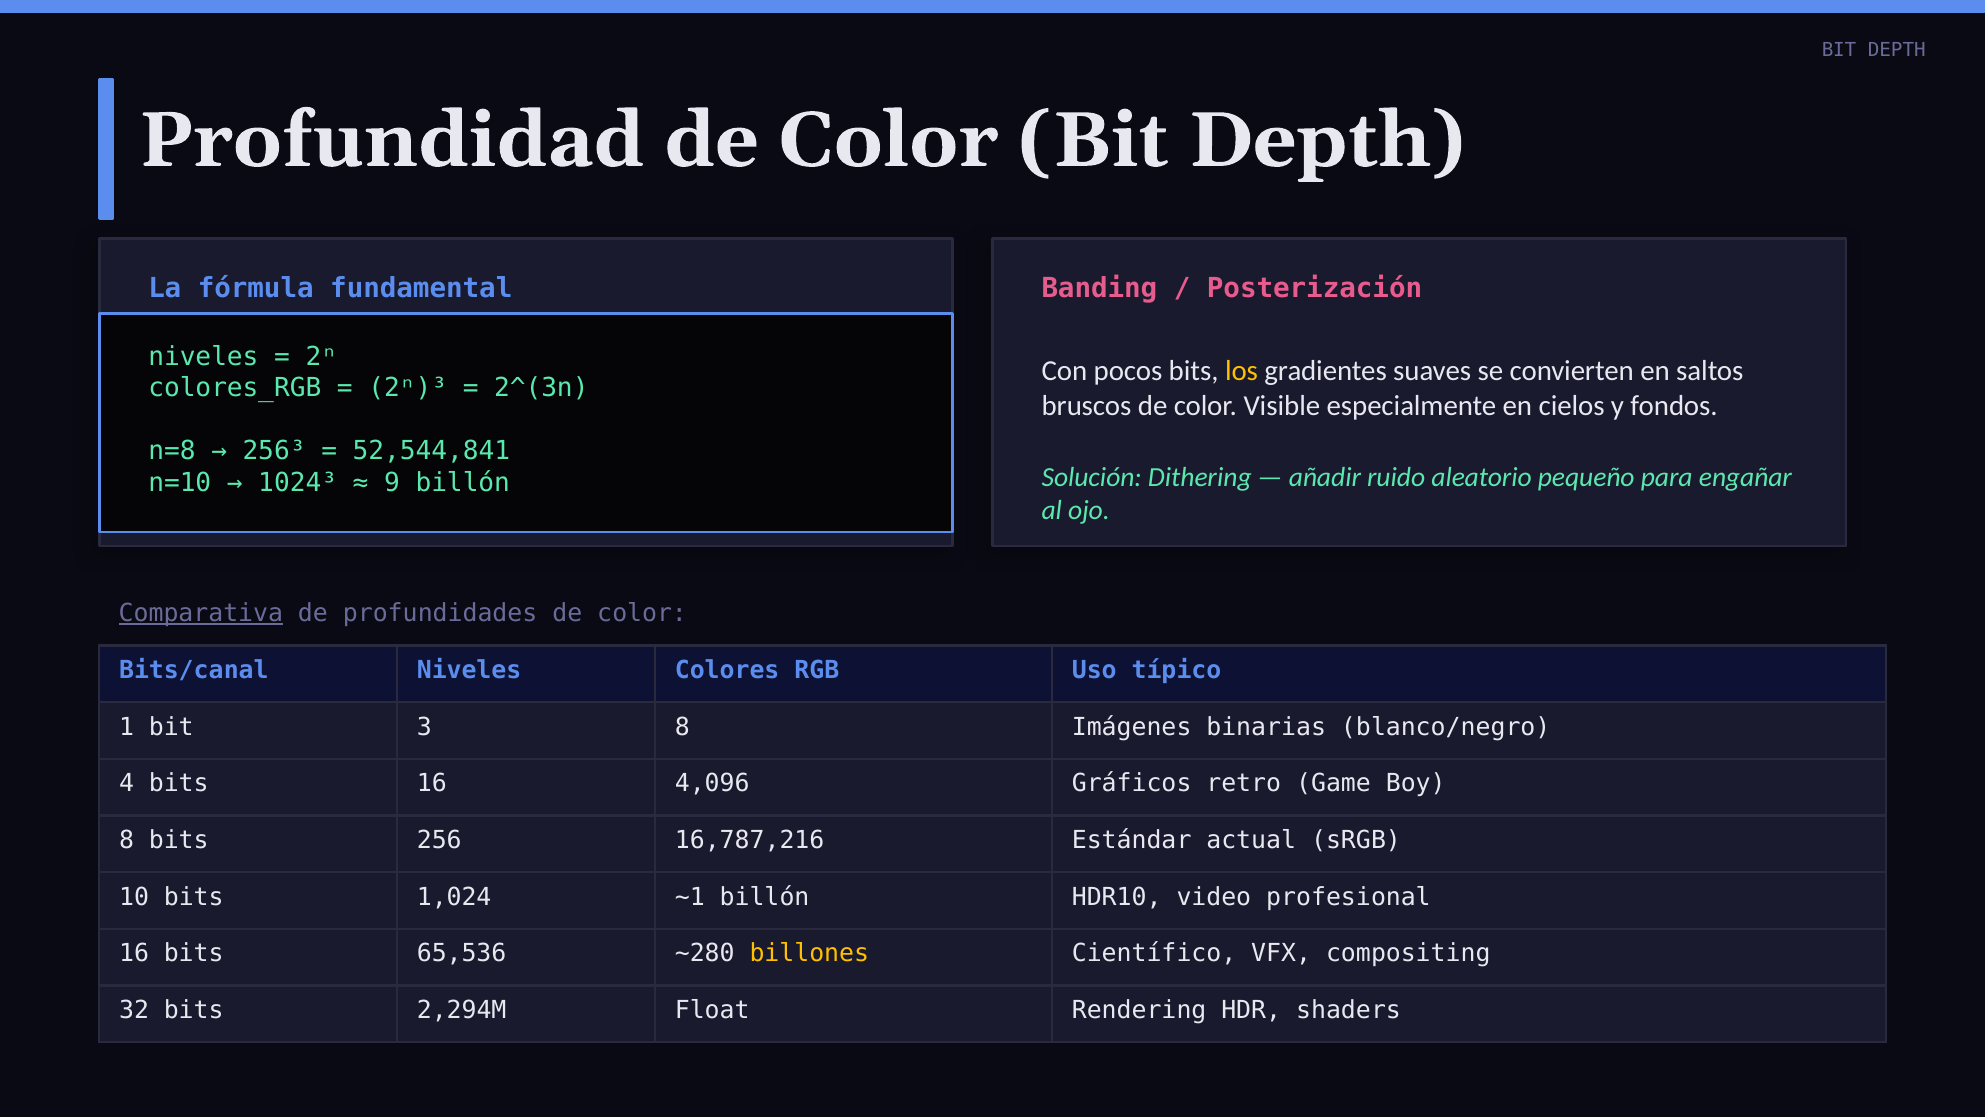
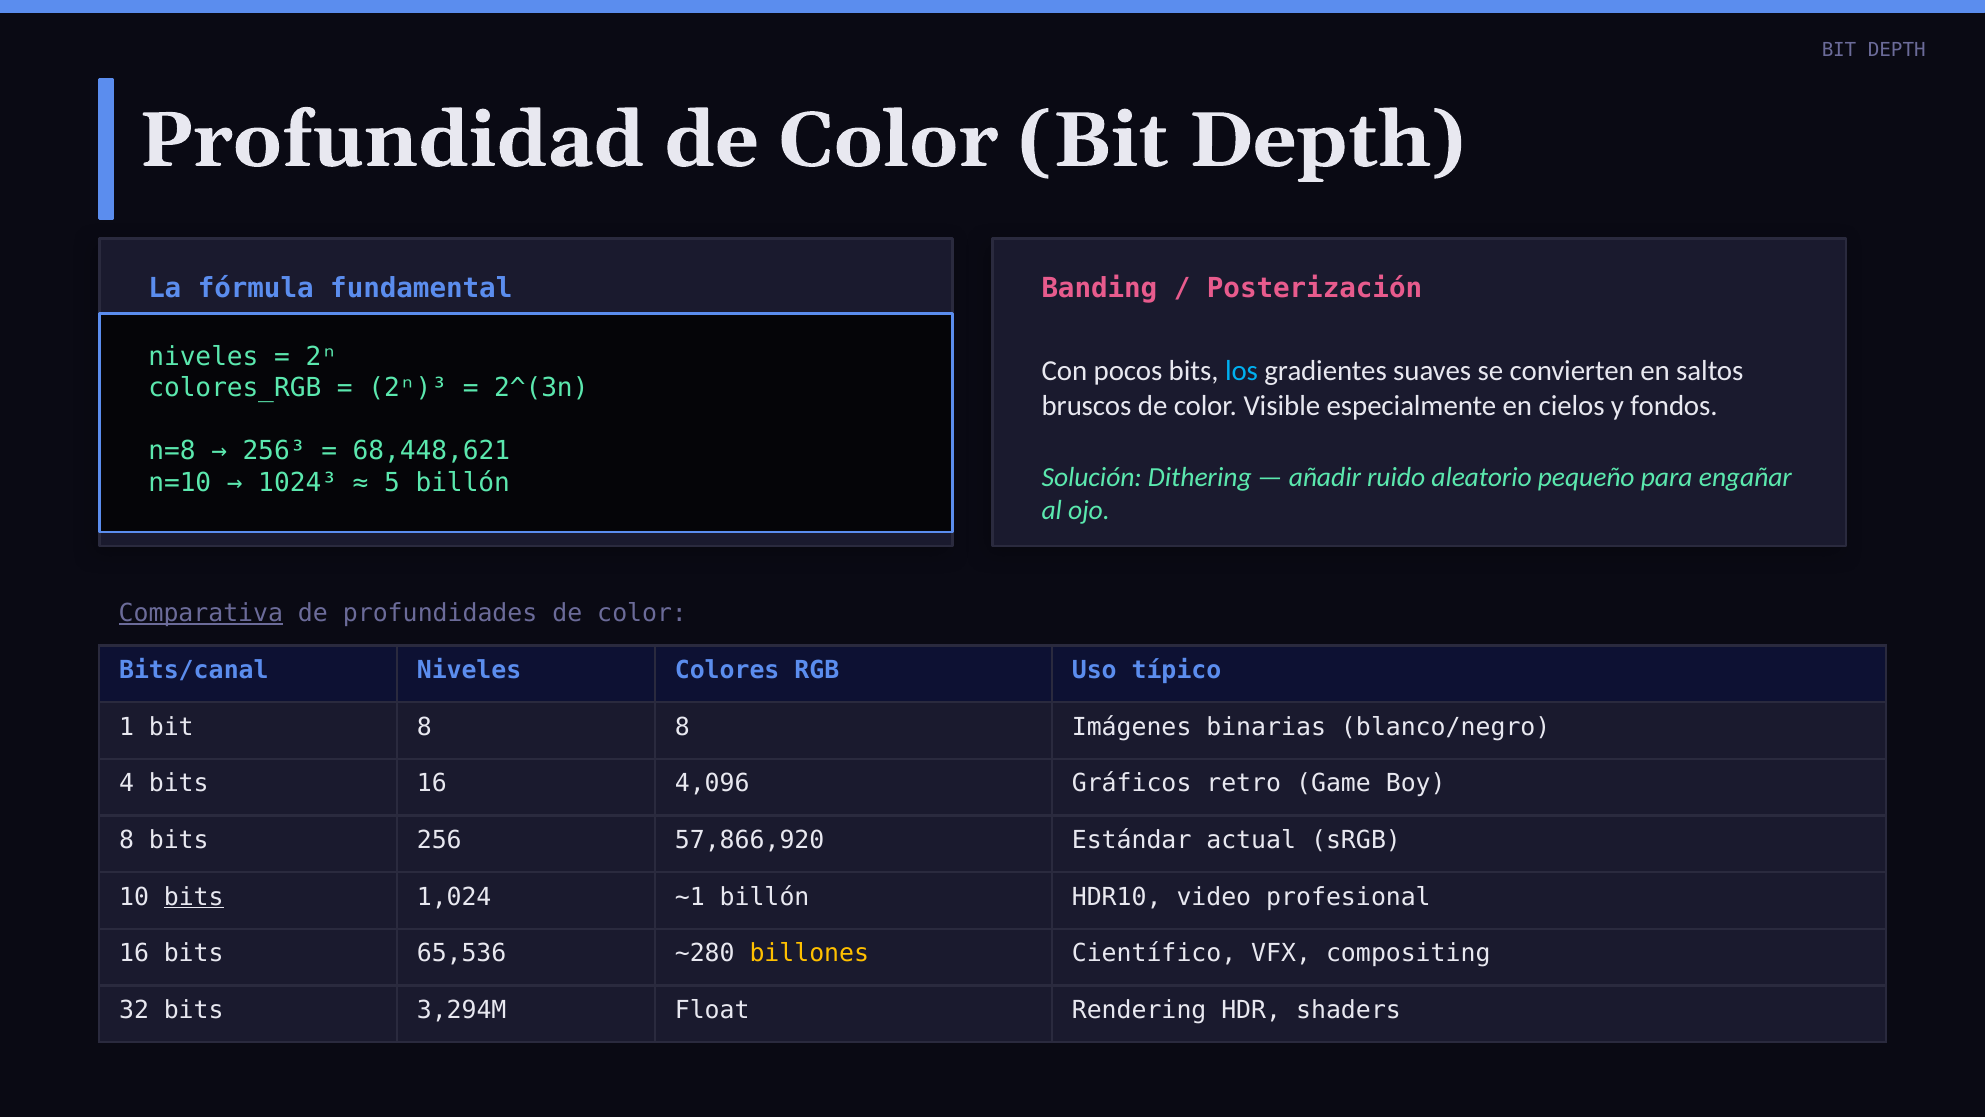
los colour: yellow -> light blue
52,544,841: 52,544,841 -> 68,448,621
9: 9 -> 5
bit 3: 3 -> 8
16,787,216: 16,787,216 -> 57,866,920
bits at (194, 897) underline: none -> present
2,294M: 2,294M -> 3,294M
